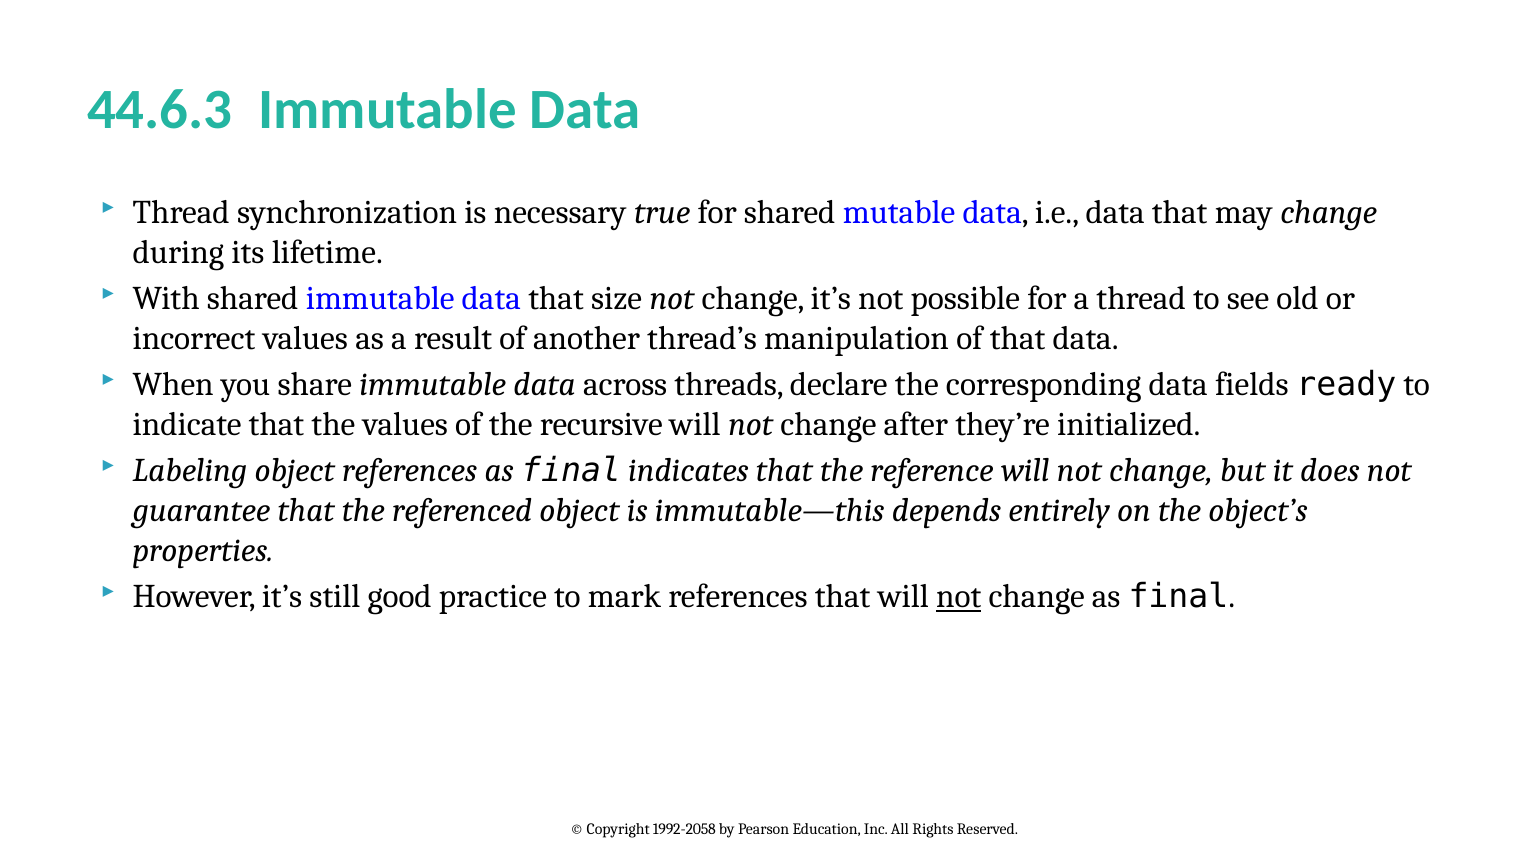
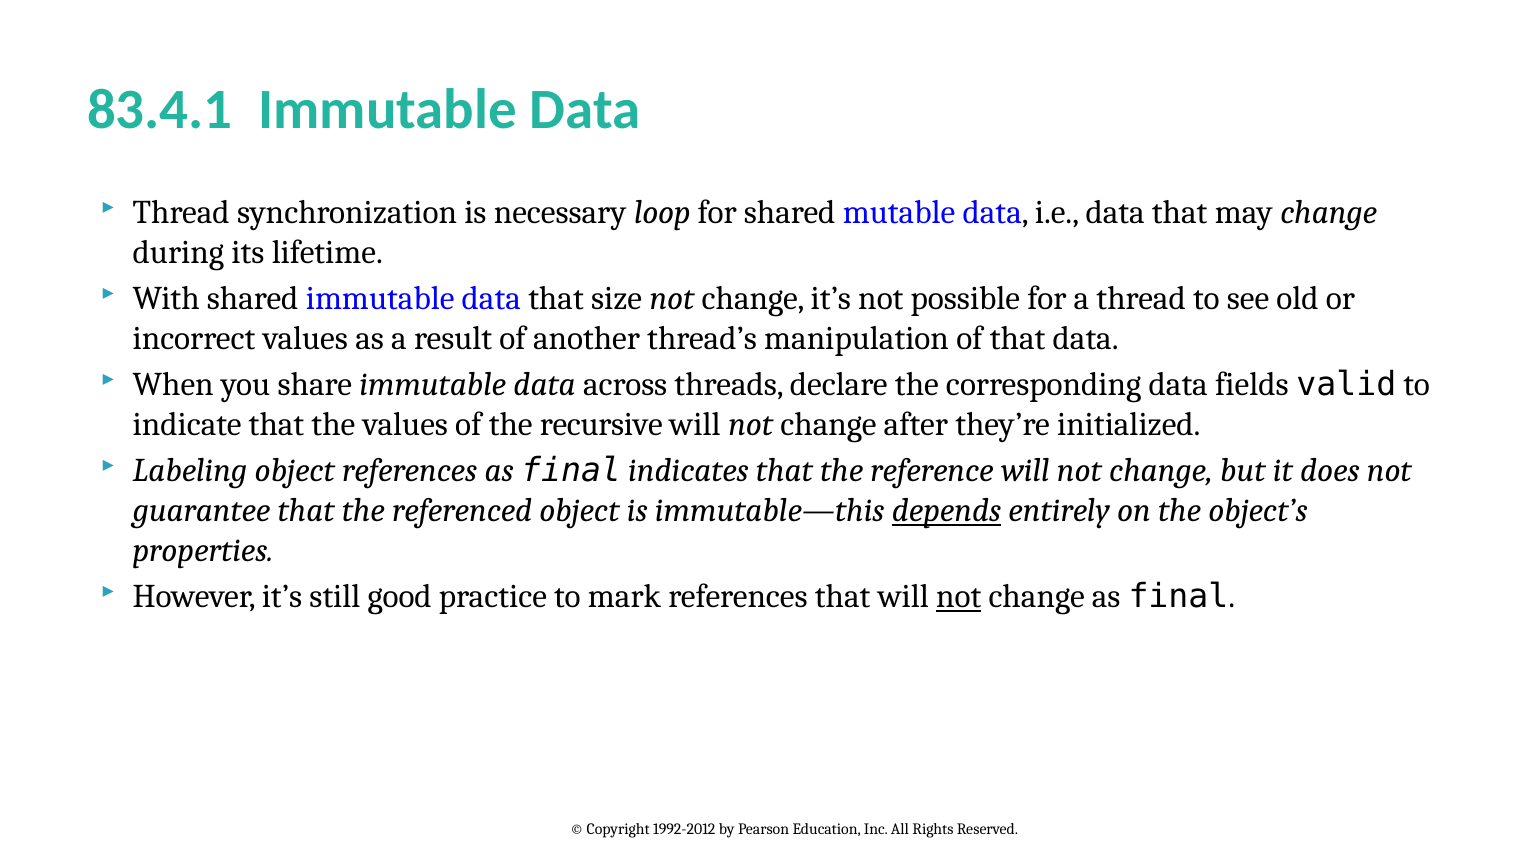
44.6.3: 44.6.3 -> 83.4.1
true: true -> loop
ready: ready -> valid
depends underline: none -> present
1992-2058: 1992-2058 -> 1992-2012
